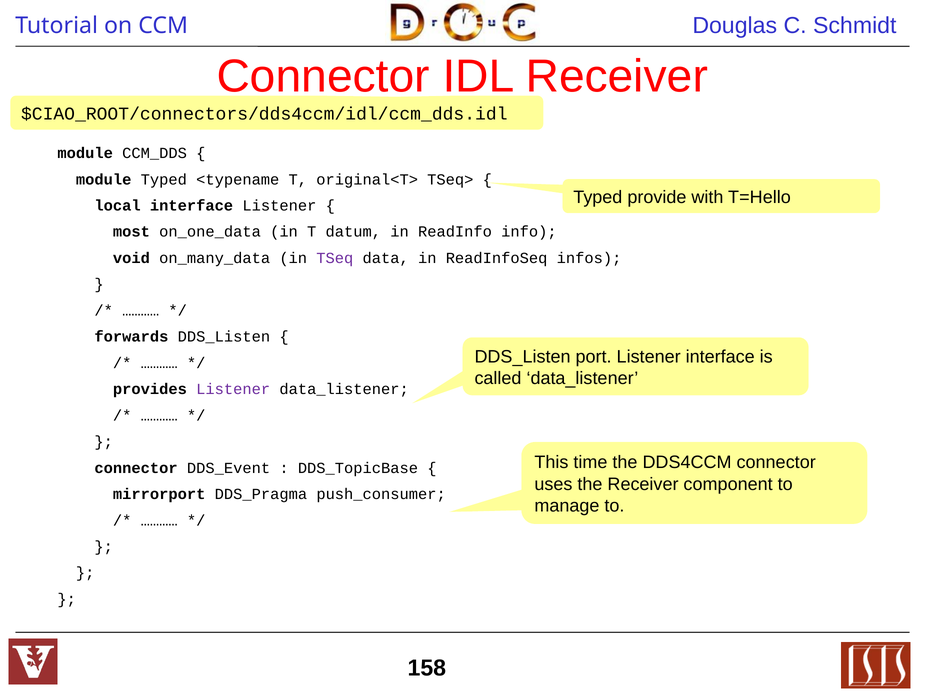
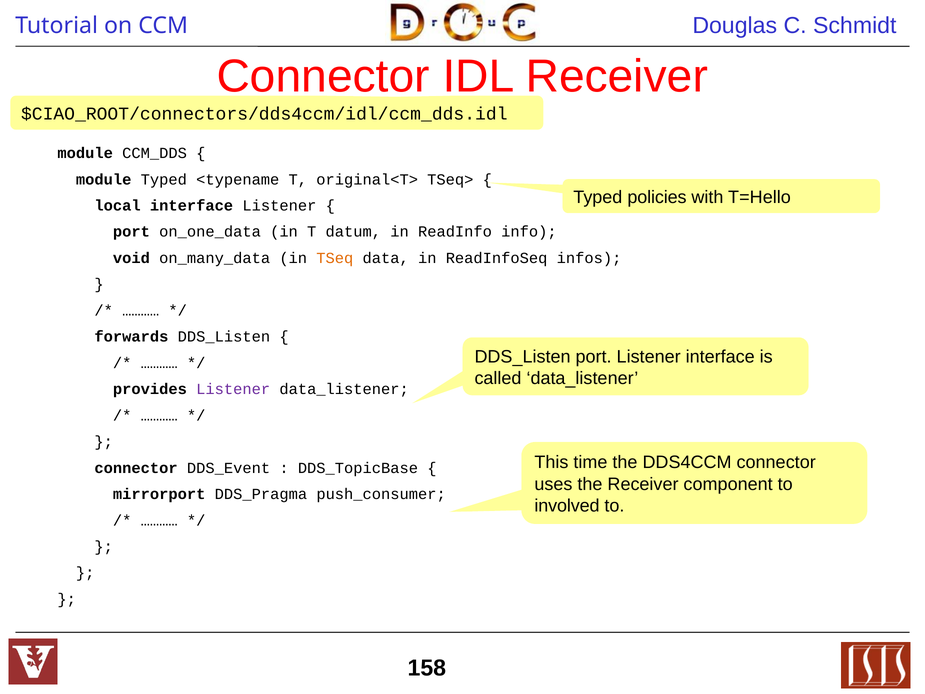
provide: provide -> policies
most at (131, 232): most -> port
TSeq colour: purple -> orange
manage: manage -> involved
